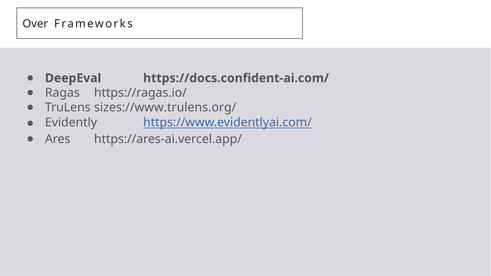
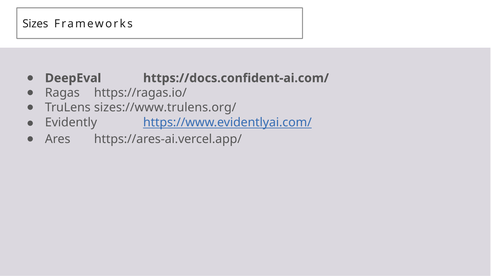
Over: Over -> Sizes
